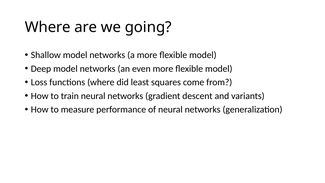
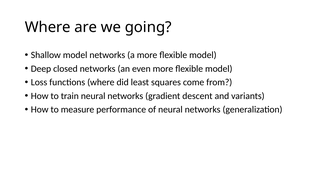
Deep model: model -> closed
